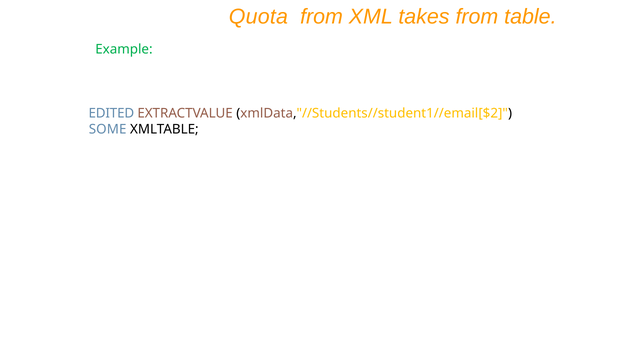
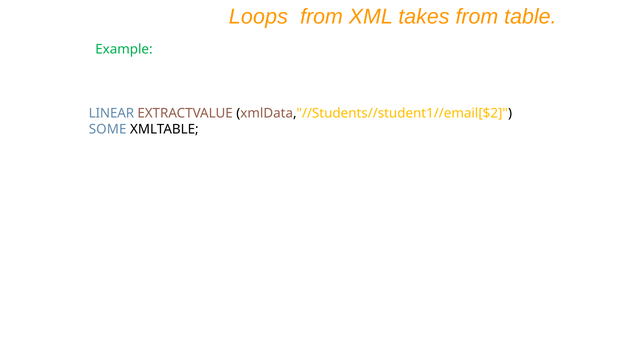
Quota: Quota -> Loops
EDITED: EDITED -> LINEAR
